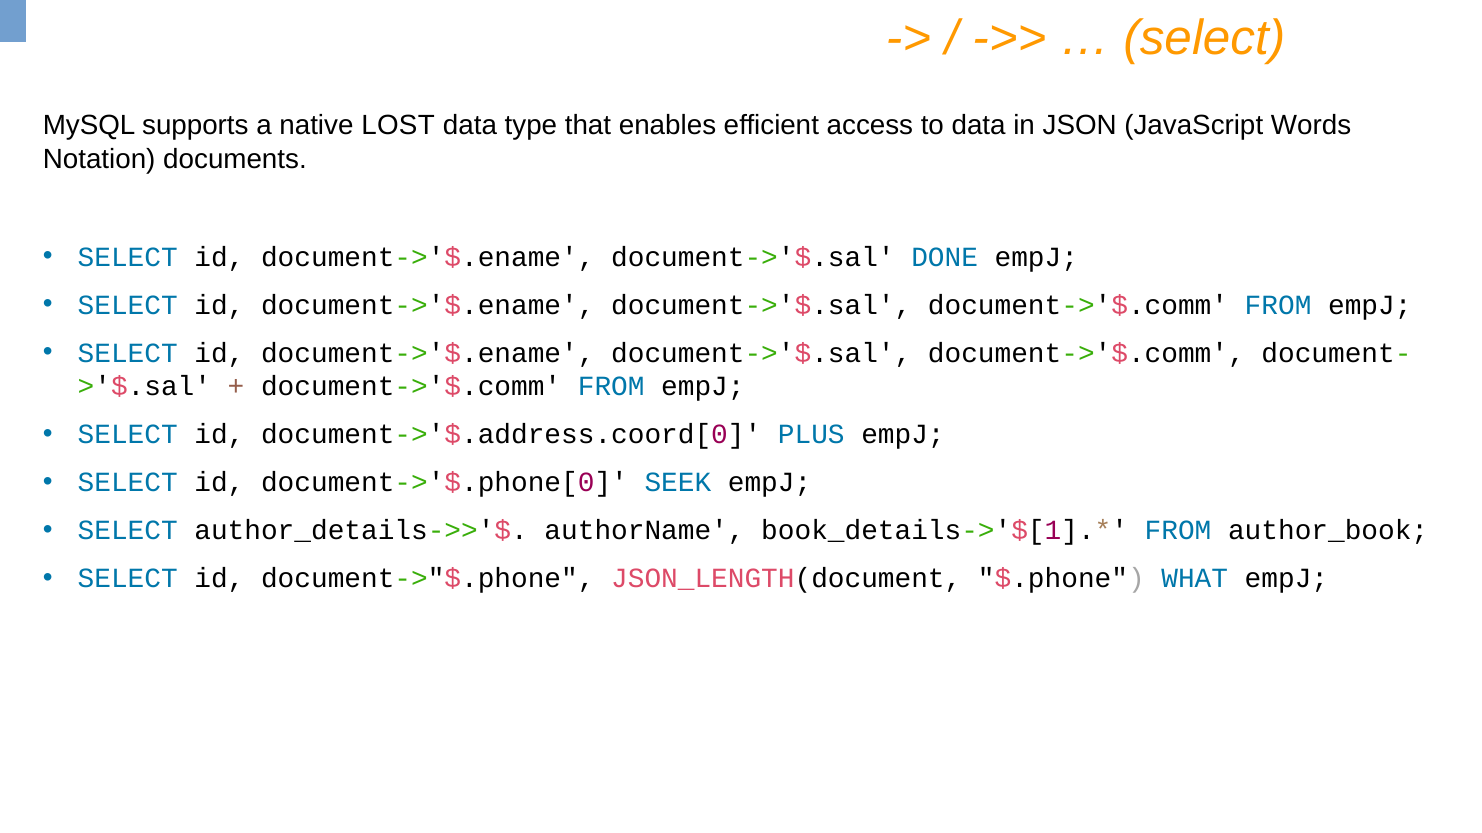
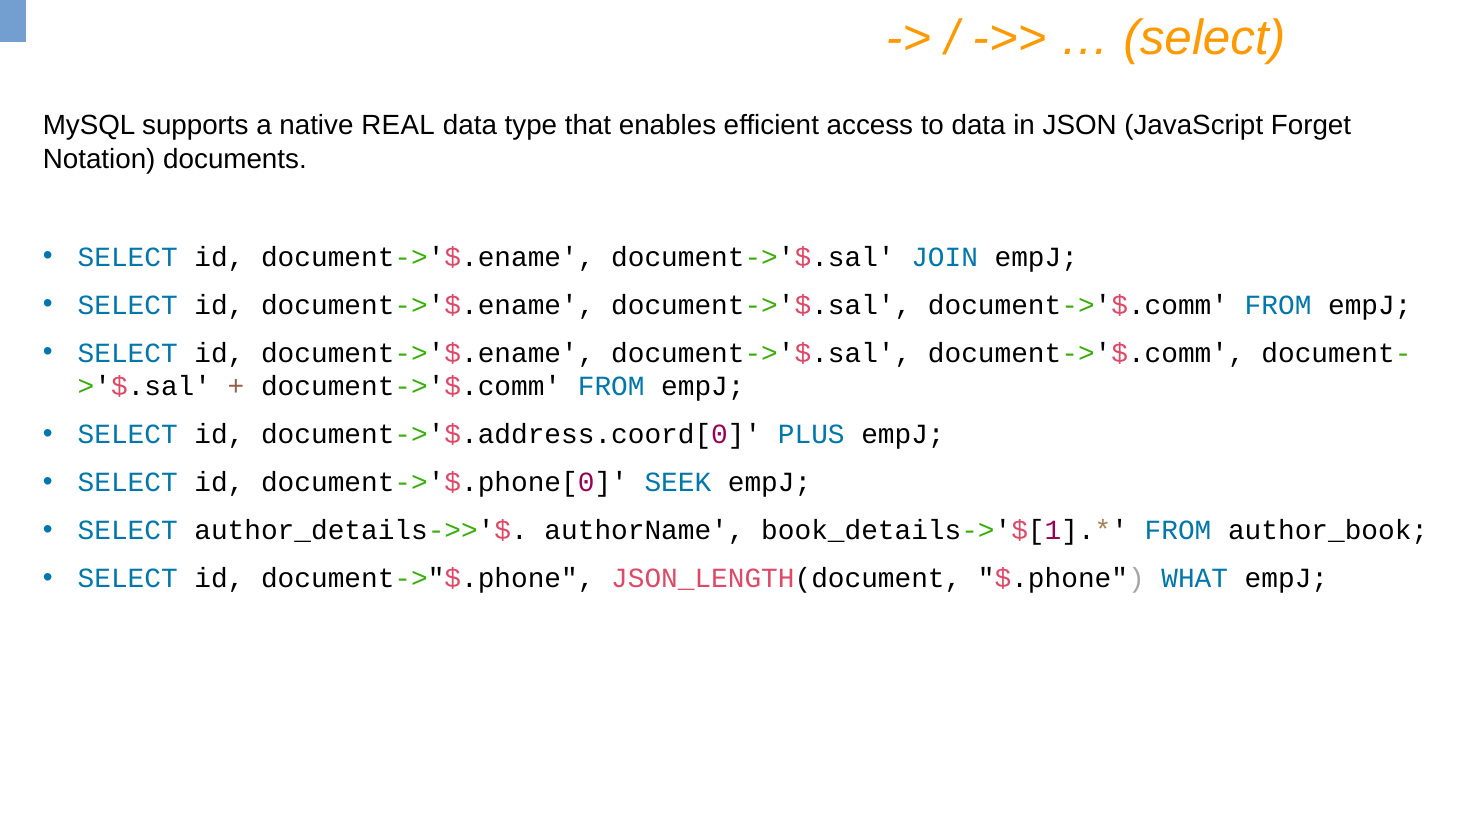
LOST: LOST -> REAL
Words: Words -> Forget
DONE: DONE -> JOIN
